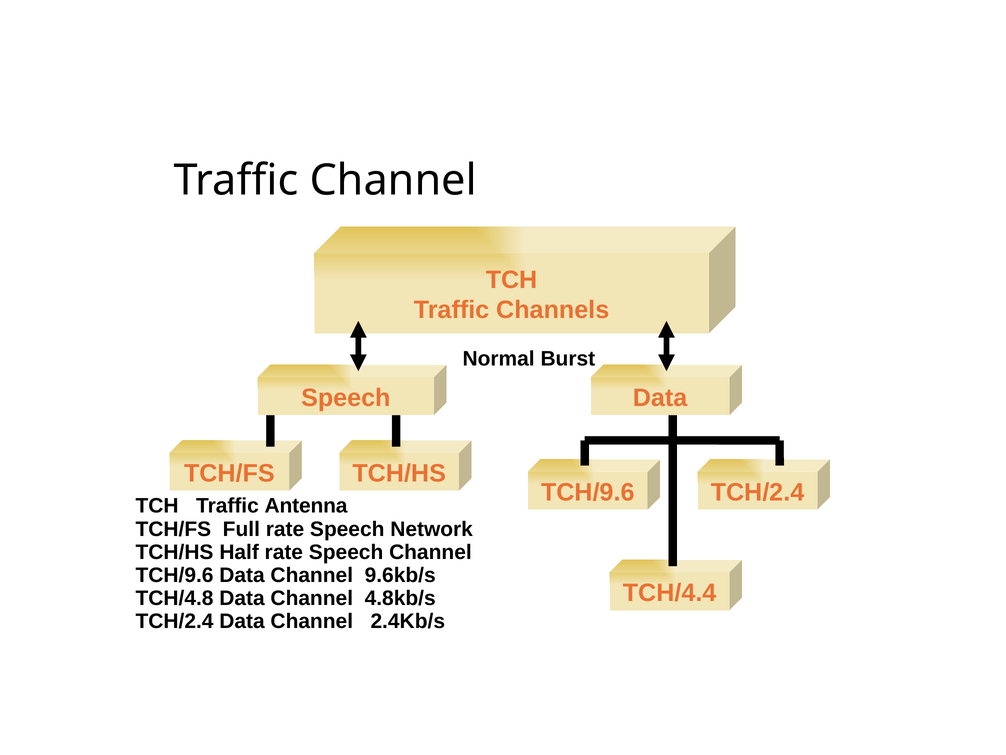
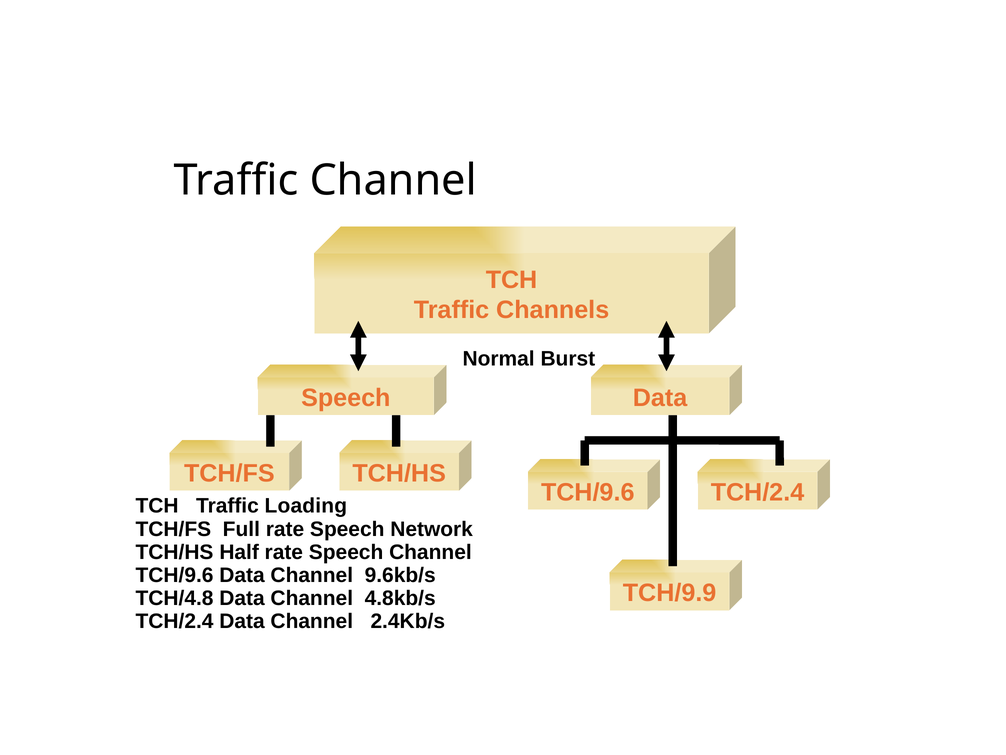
Antenna: Antenna -> Loading
TCH/4.4: TCH/4.4 -> TCH/9.9
